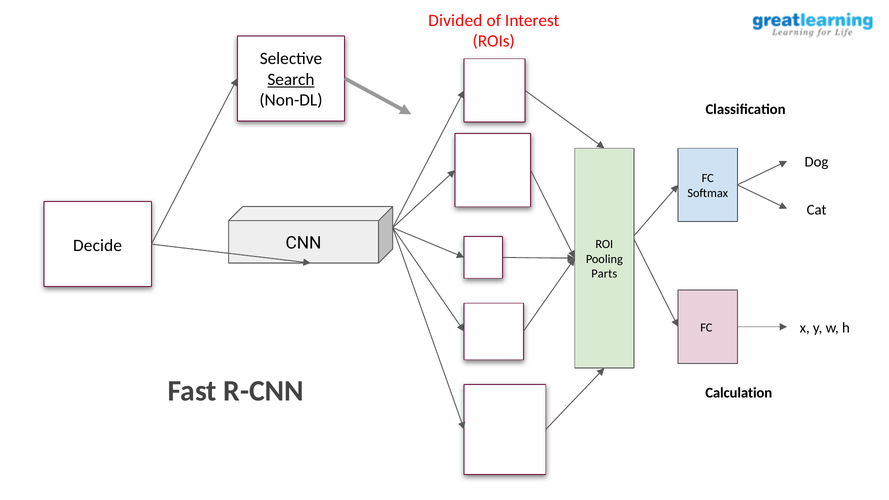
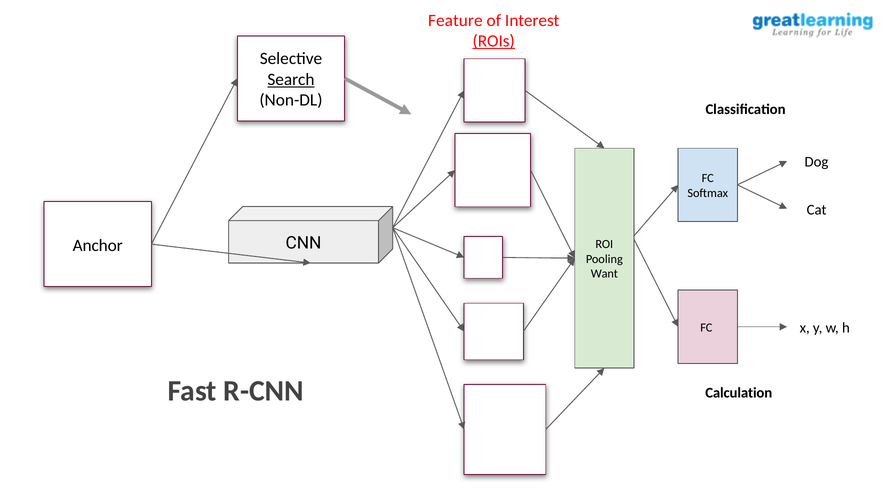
Divided: Divided -> Feature
ROIs underline: none -> present
Decide: Decide -> Anchor
Parts: Parts -> Want
